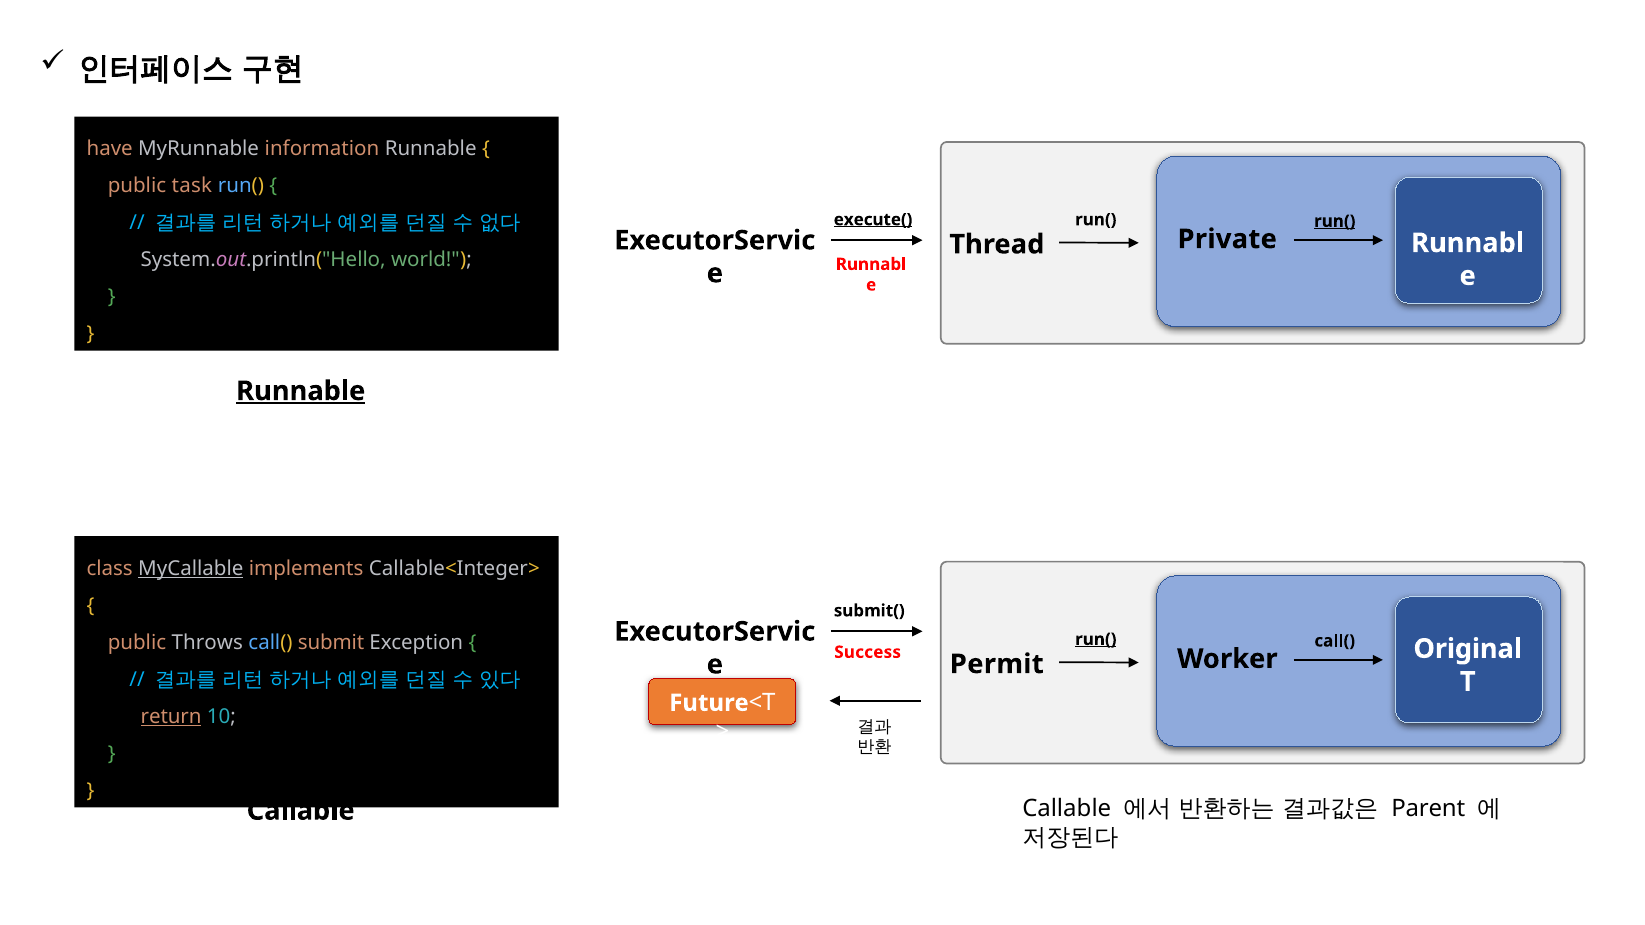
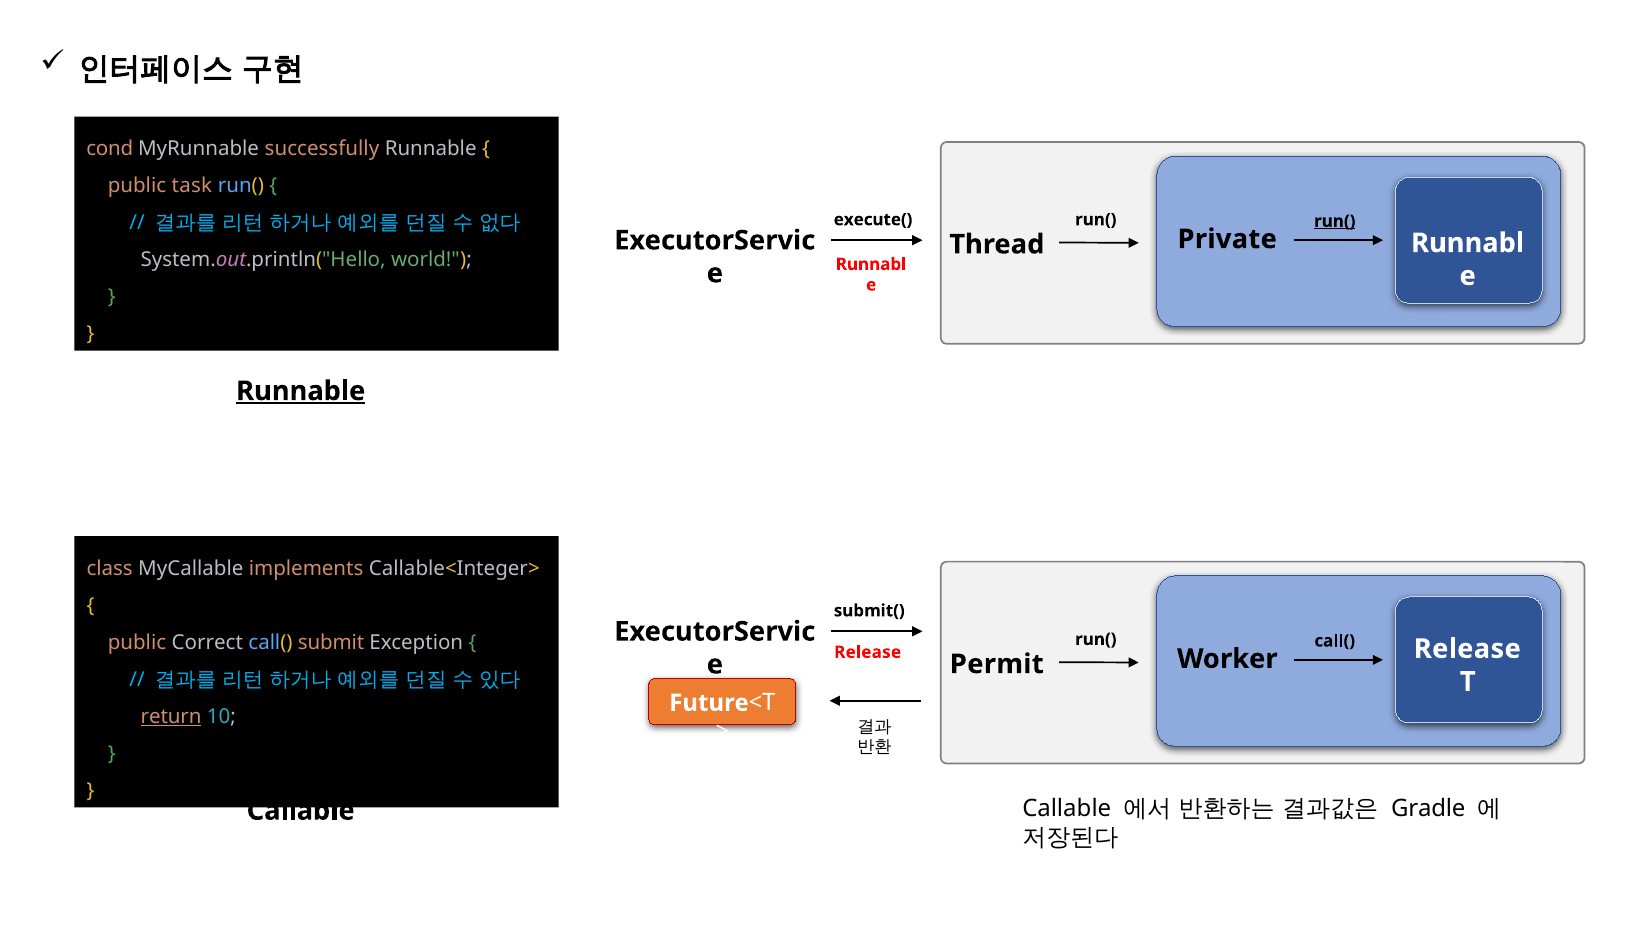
have: have -> cond
information: information -> successfully
execute( underline: present -> none
MyCallable underline: present -> none
run( at (1096, 639) underline: present -> none
Throws: Throws -> Correct
Success at (868, 652): Success -> Release
Worker Original: Original -> Release
Parent: Parent -> Gradle
